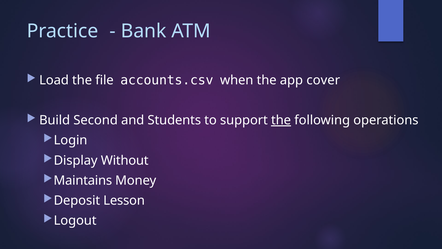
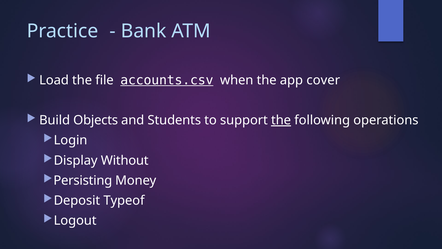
accounts.csv underline: none -> present
Second: Second -> Objects
Maintains: Maintains -> Persisting
Lesson: Lesson -> Typeof
